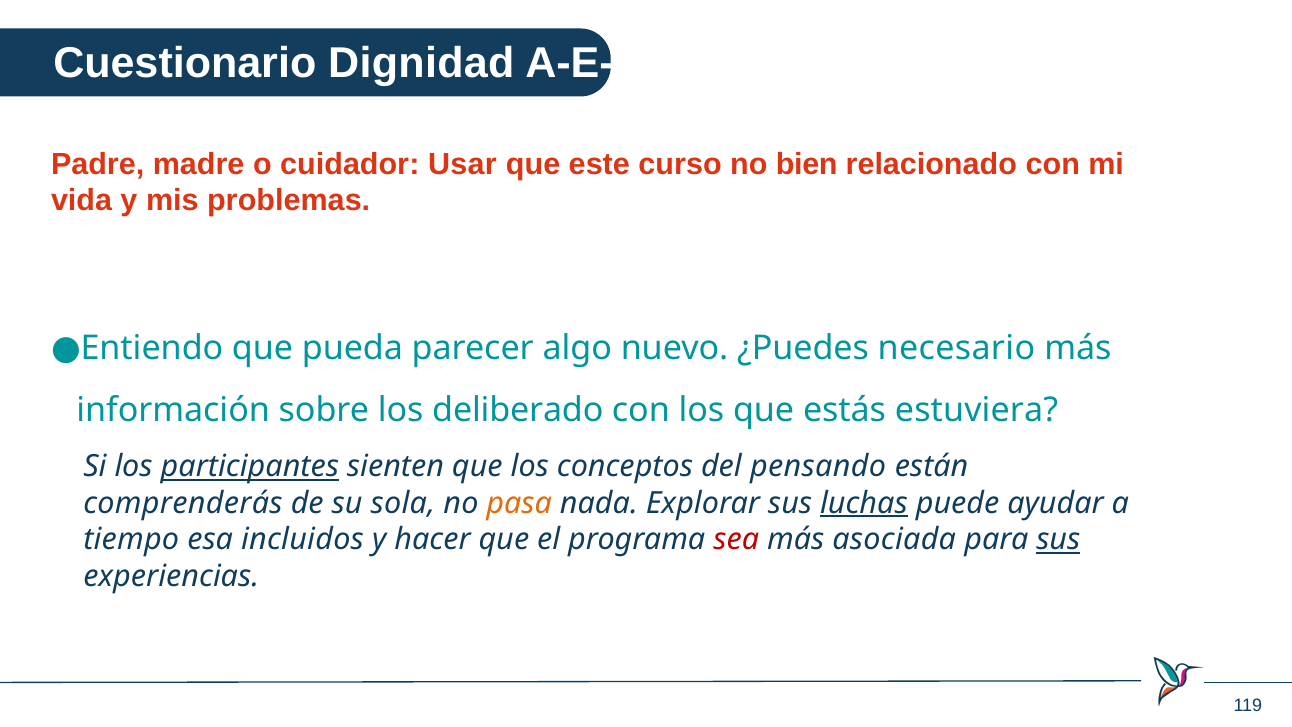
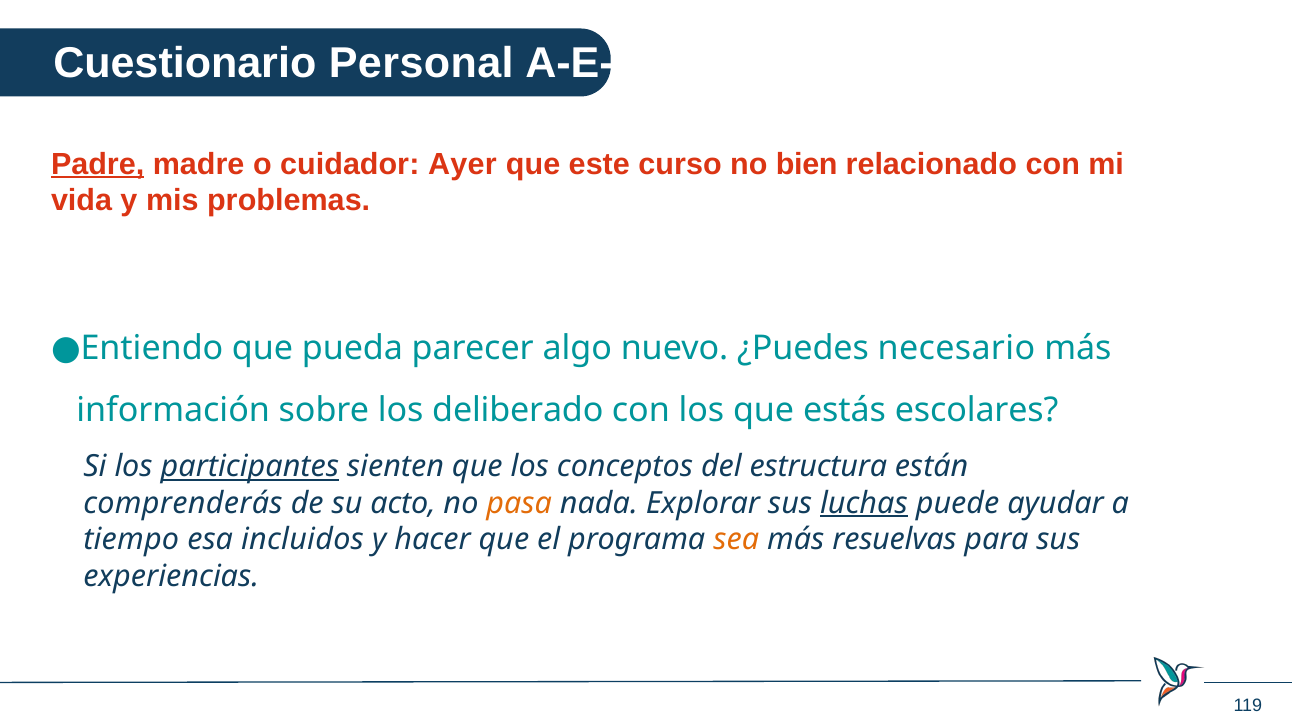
Dignidad: Dignidad -> Personal
Padre underline: none -> present
Usar: Usar -> Ayer
estuviera: estuviera -> escolares
pensando: pensando -> estructura
sola: sola -> acto
sea colour: red -> orange
asociada: asociada -> resuelvas
sus at (1058, 540) underline: present -> none
